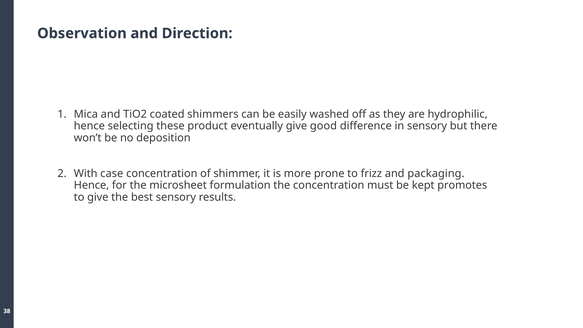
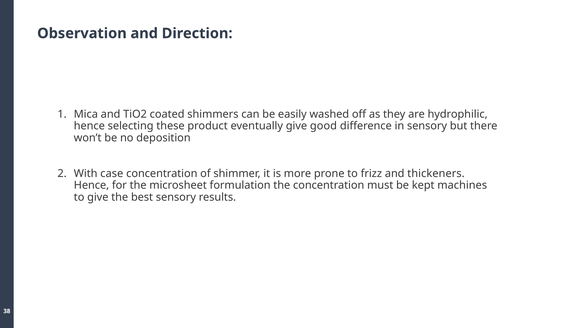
packaging: packaging -> thickeners
promotes: promotes -> machines
